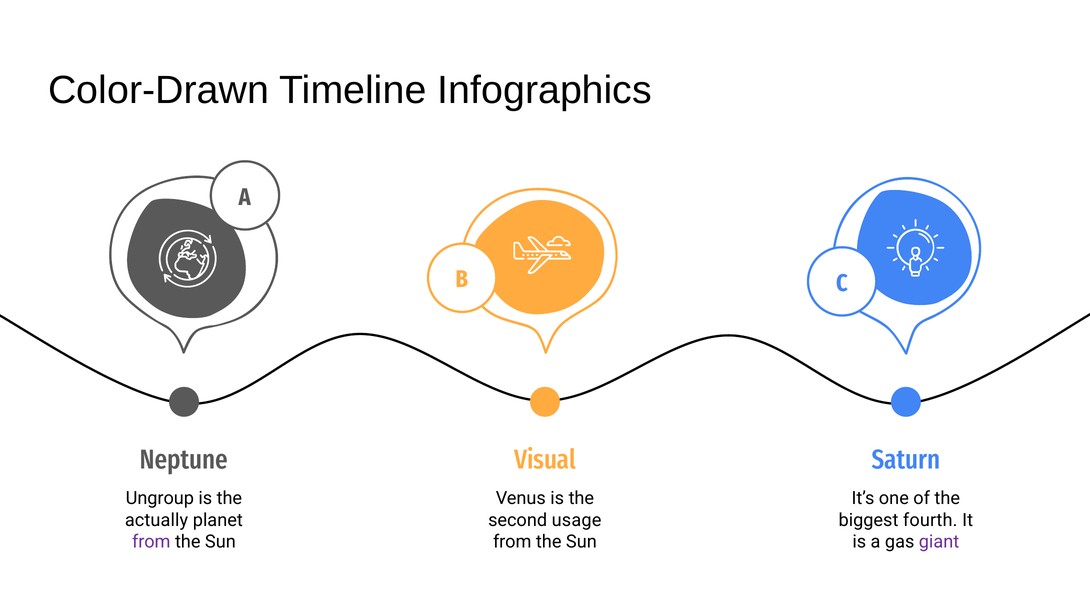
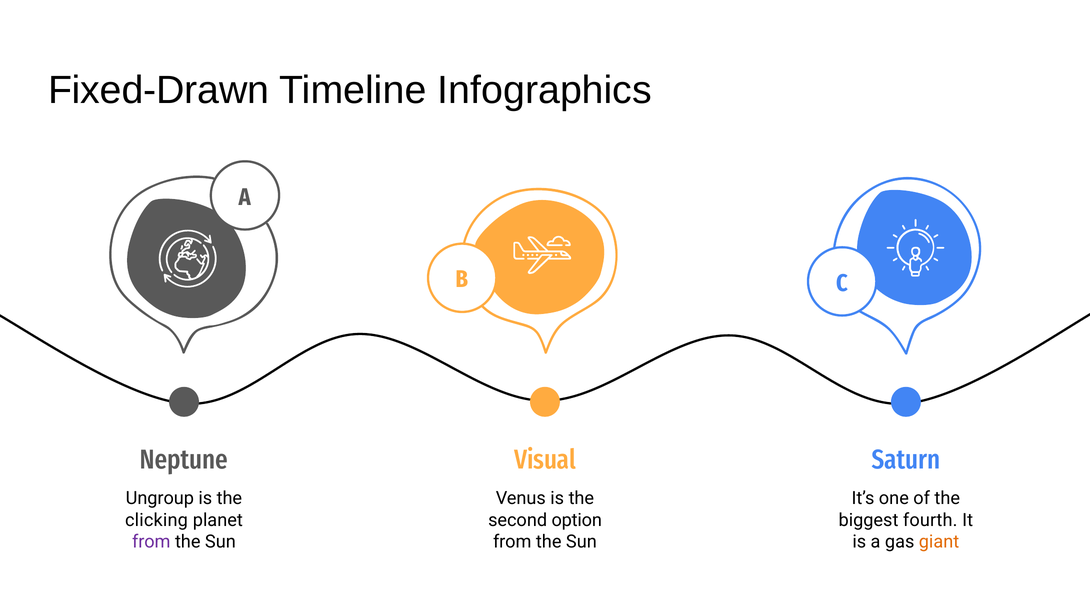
Color-Drawn: Color-Drawn -> Fixed-Drawn
actually: actually -> clicking
usage: usage -> option
giant colour: purple -> orange
